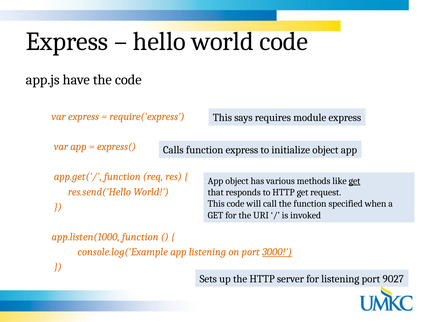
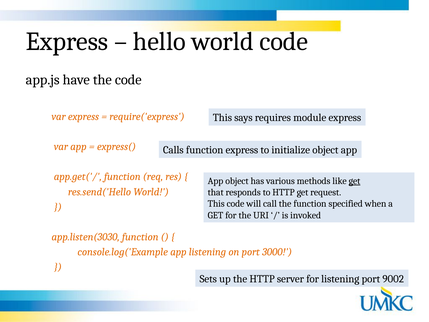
app.listen(1000: app.listen(1000 -> app.listen(3030
3000 underline: present -> none
9027: 9027 -> 9002
